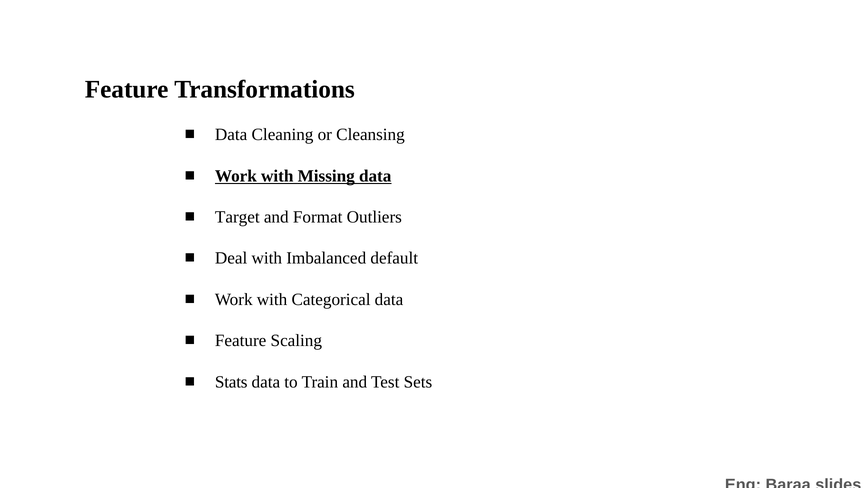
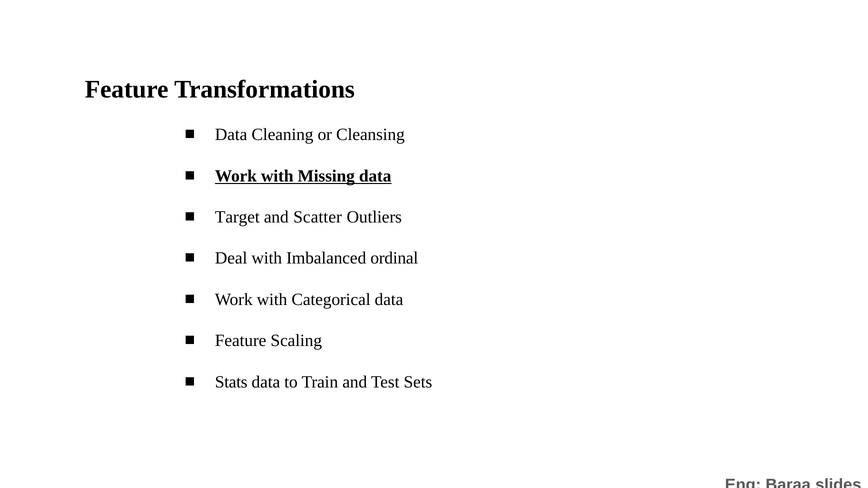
Format: Format -> Scatter
default: default -> ordinal
